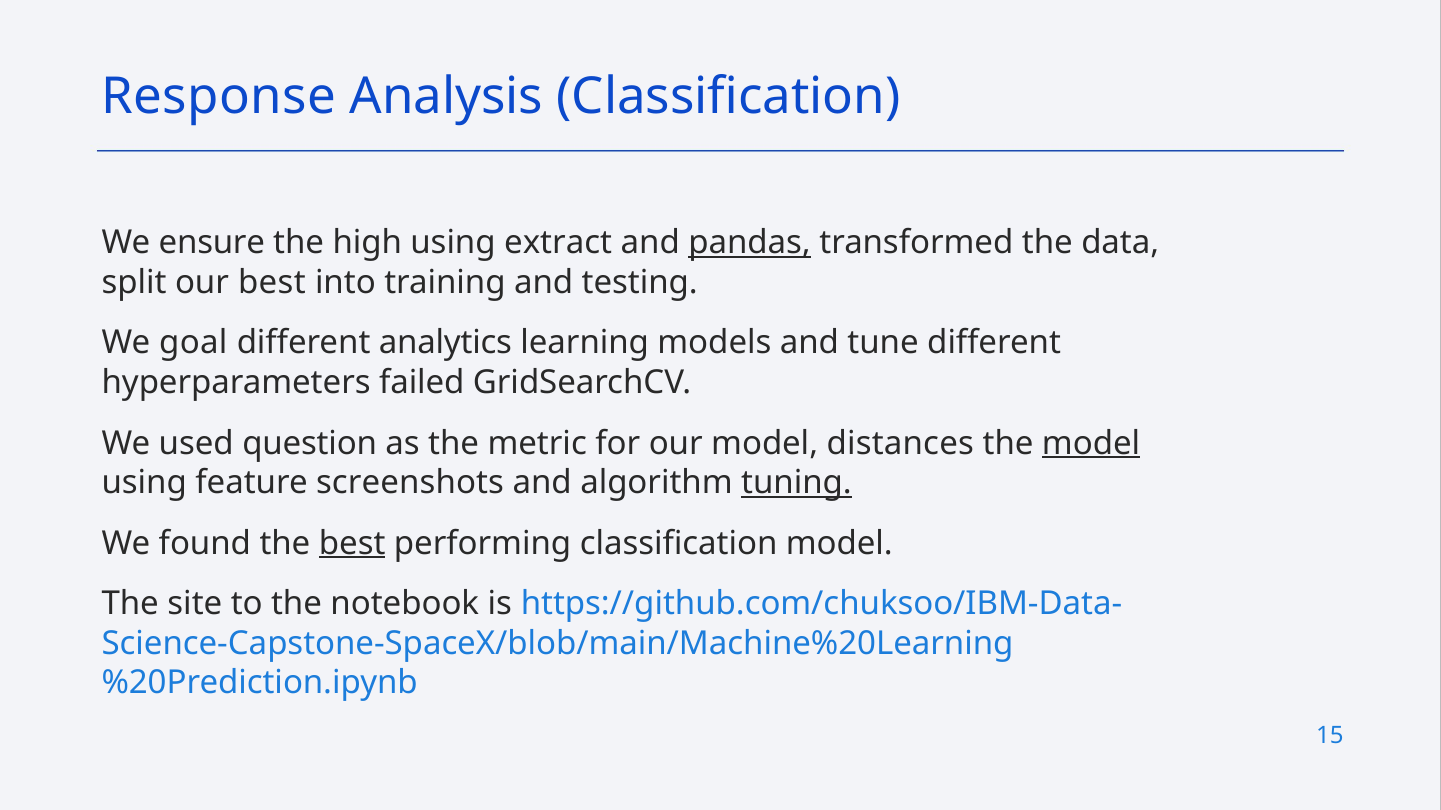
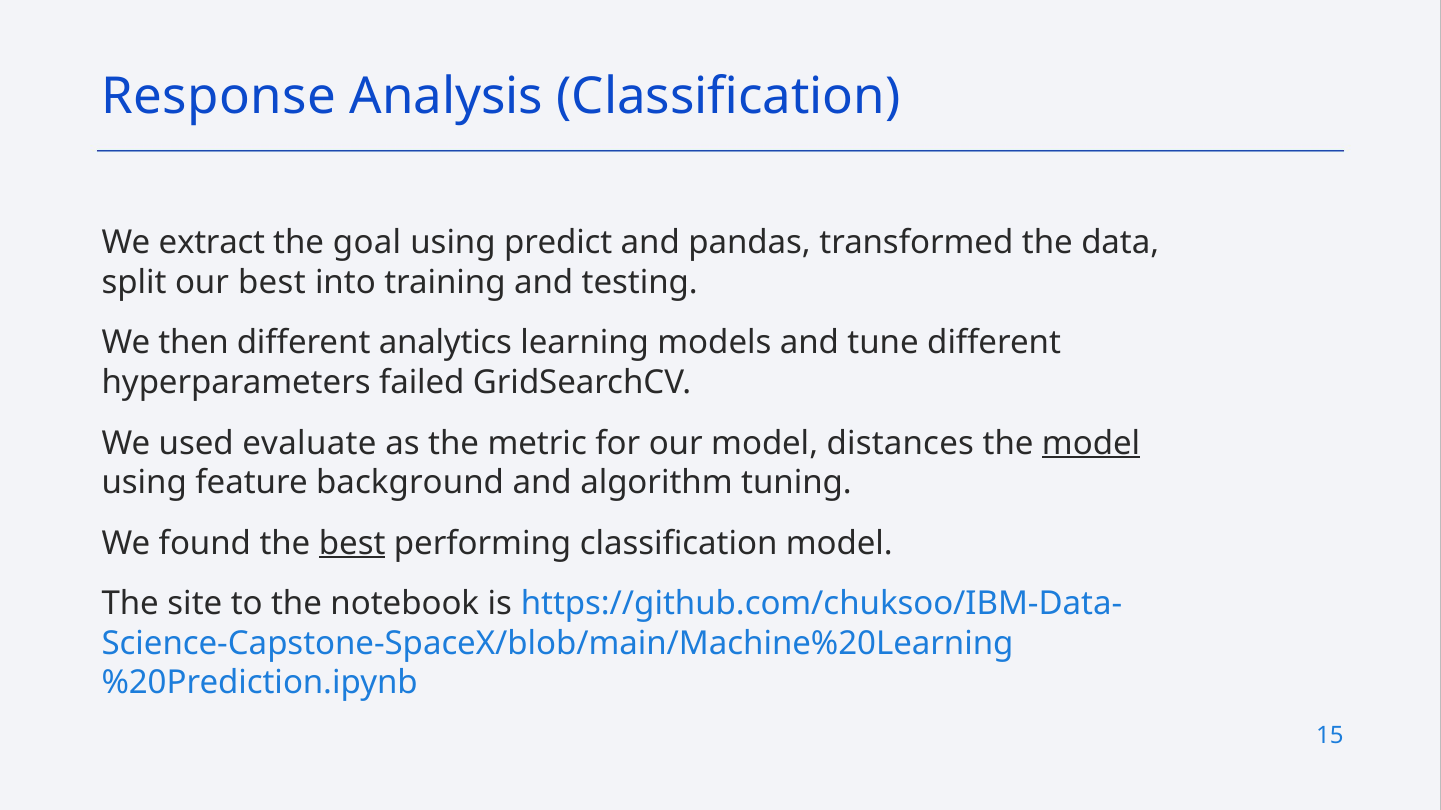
ensure: ensure -> extract
high: high -> goal
extract: extract -> predict
pandas underline: present -> none
goal: goal -> then
question: question -> evaluate
screenshots: screenshots -> background
tuning underline: present -> none
